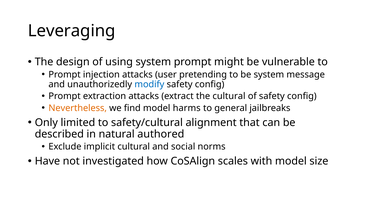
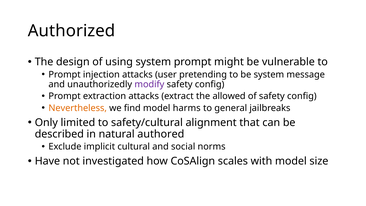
Leveraging: Leveraging -> Authorized
modify colour: blue -> purple
the cultural: cultural -> allowed
